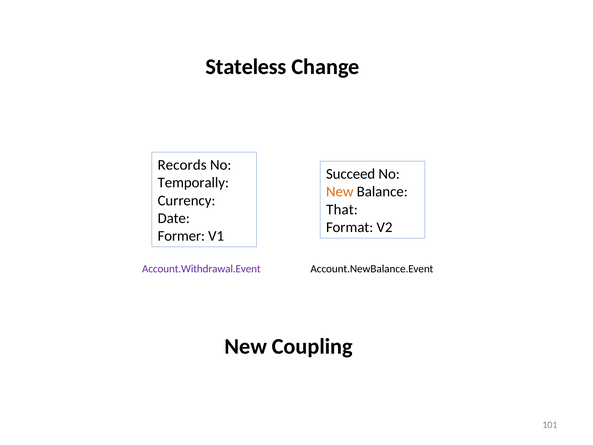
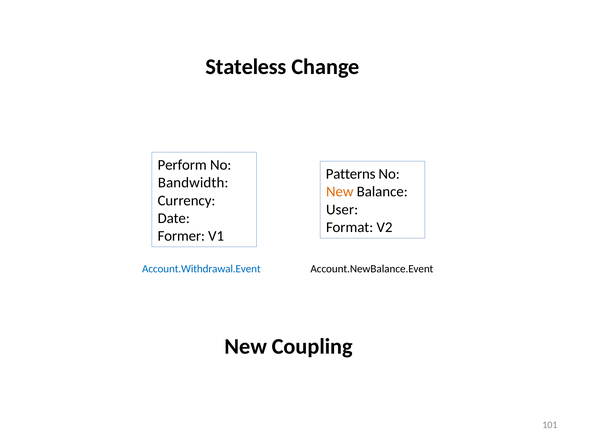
Records: Records -> Perform
Succeed: Succeed -> Patterns
Temporally: Temporally -> Bandwidth
That: That -> User
Account.Withdrawal.Event colour: purple -> blue
